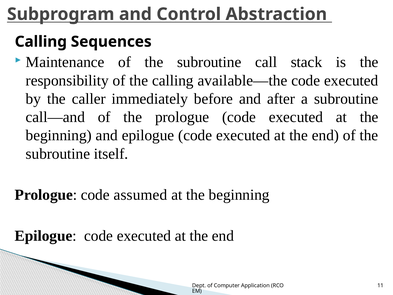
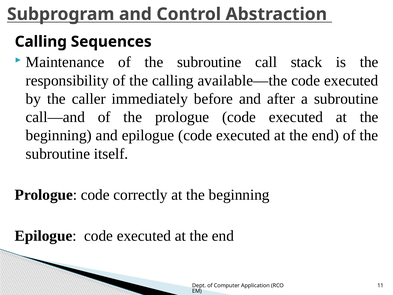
assumed: assumed -> correctly
